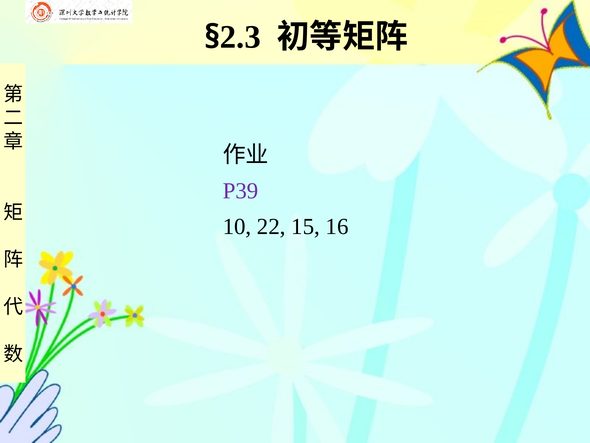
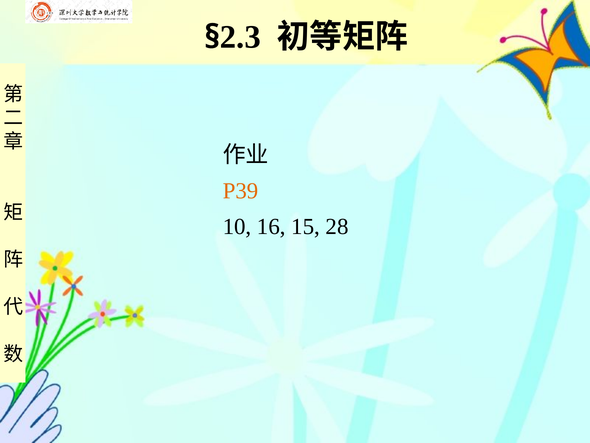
P39 colour: purple -> orange
22: 22 -> 16
16: 16 -> 28
